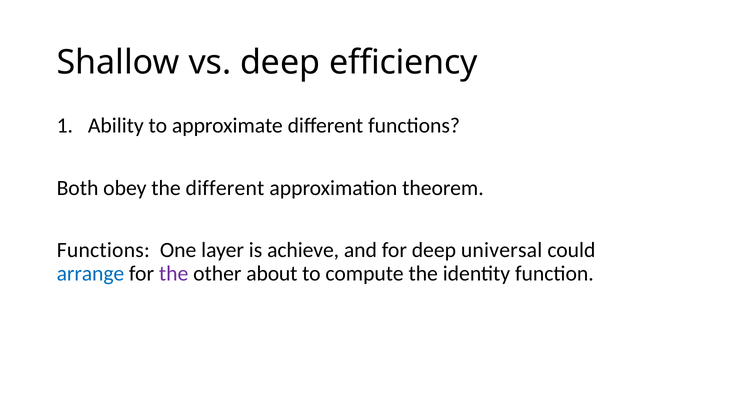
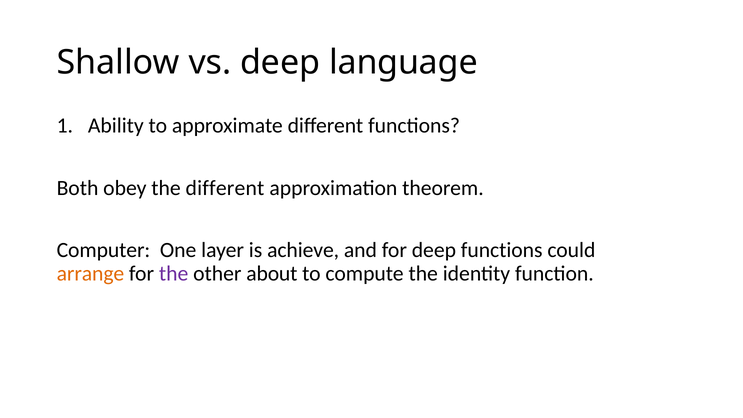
efficiency: efficiency -> language
Functions at (103, 250): Functions -> Computer
deep universal: universal -> functions
arrange colour: blue -> orange
